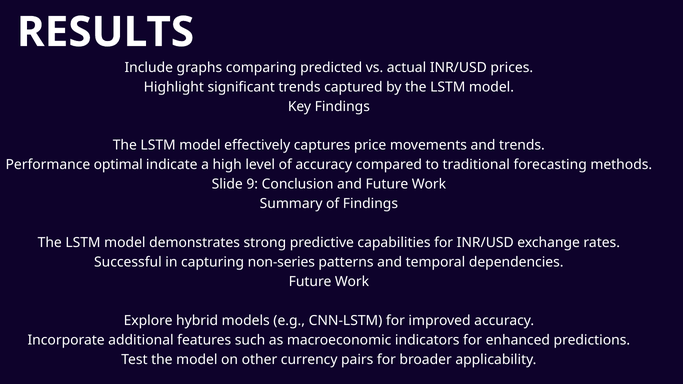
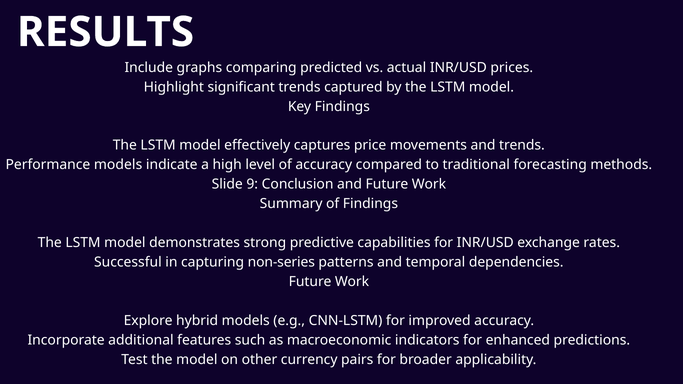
Performance optimal: optimal -> models
